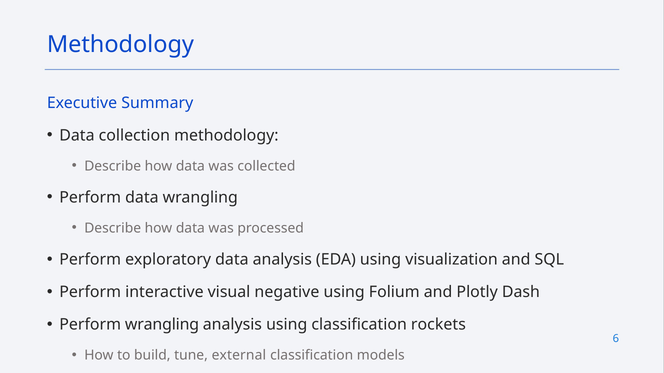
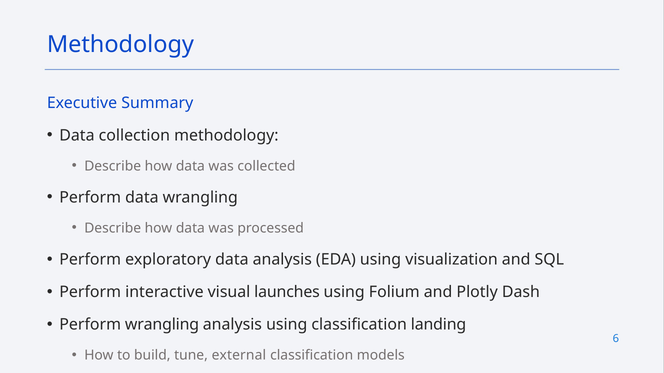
negative: negative -> launches
rockets: rockets -> landing
